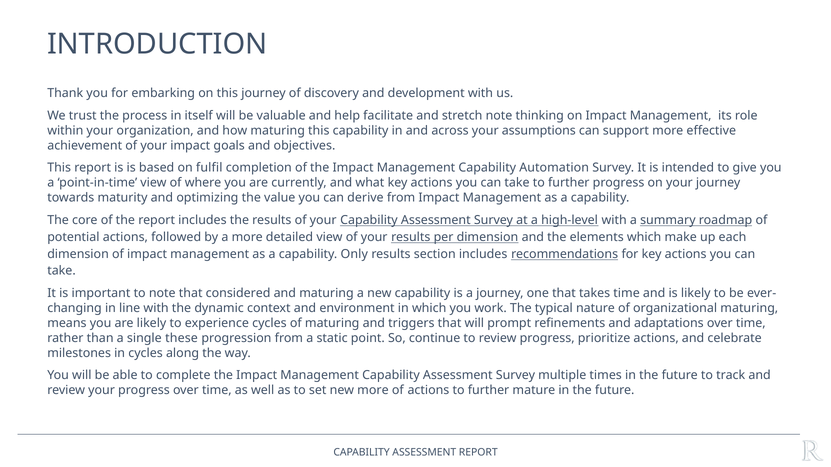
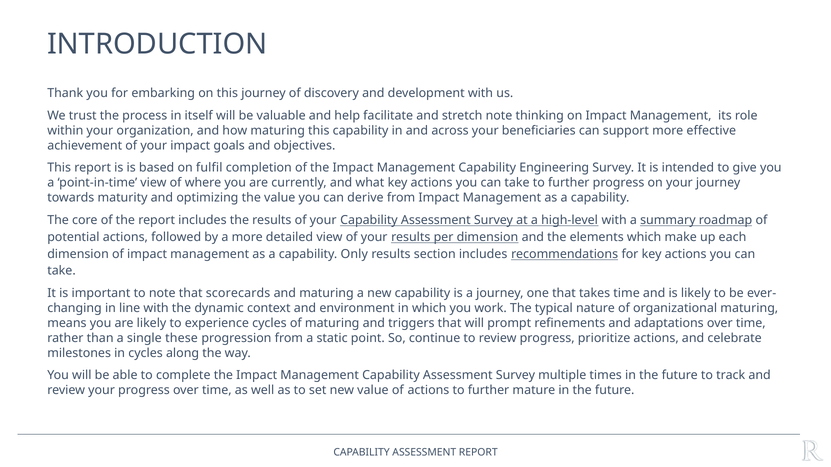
assumptions: assumptions -> beneficiaries
Automation: Automation -> Engineering
considered: considered -> scorecards
new more: more -> value
